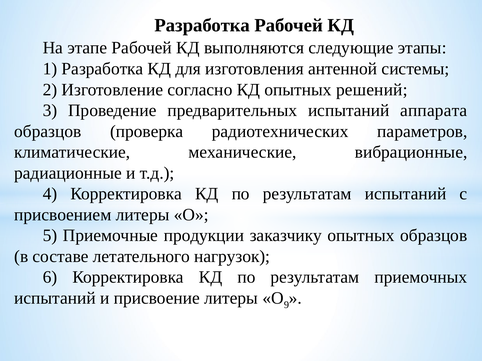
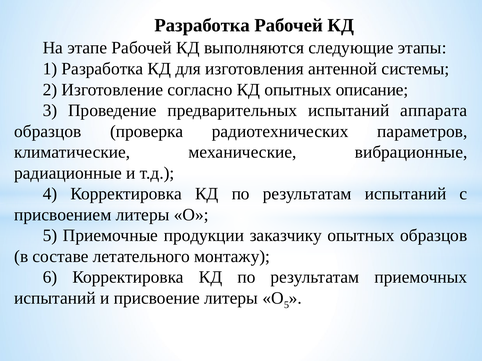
решений: решений -> описание
нагрузок: нагрузок -> монтажу
присвоение литеры О 9: 9 -> 5
